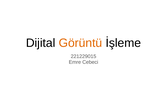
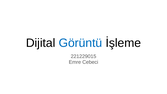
Görüntü colour: orange -> blue
